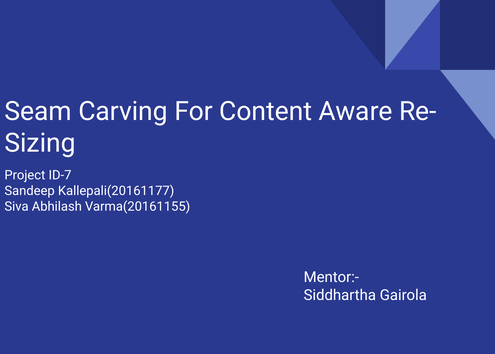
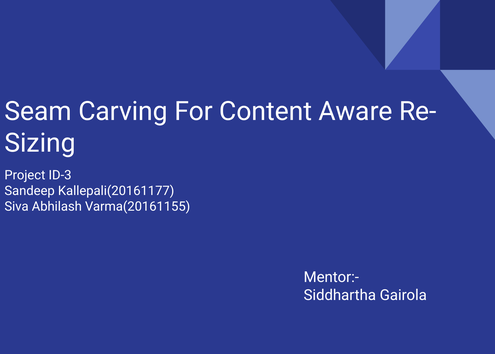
ID-7: ID-7 -> ID-3
